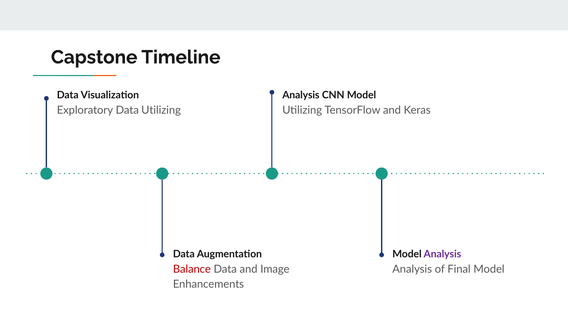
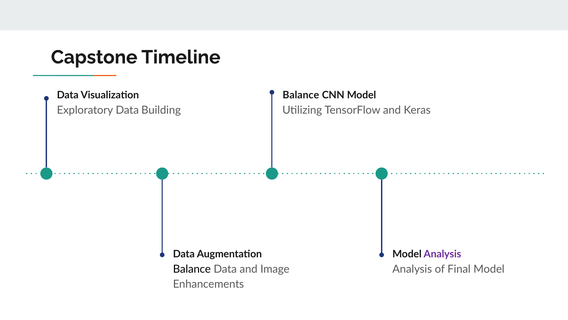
Analysis at (301, 95): Analysis -> Balance
Data Utilizing: Utilizing -> Building
Balance at (192, 269) colour: red -> black
